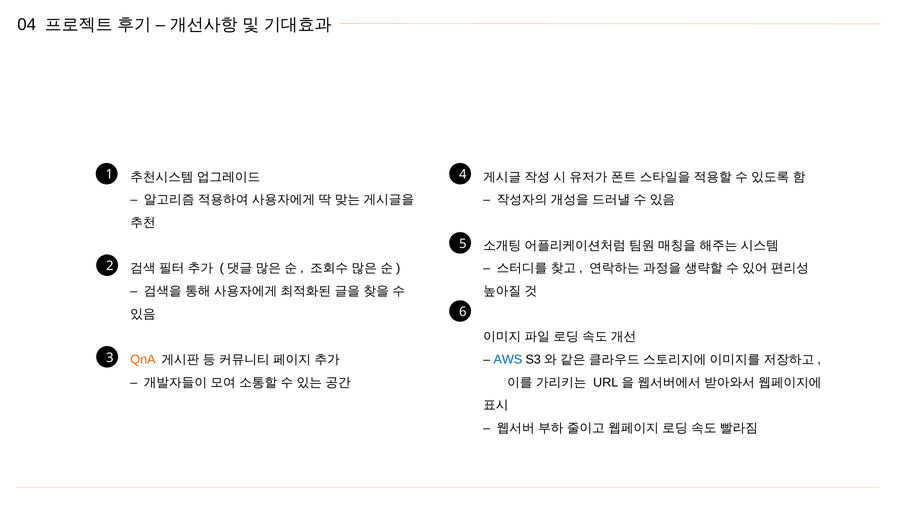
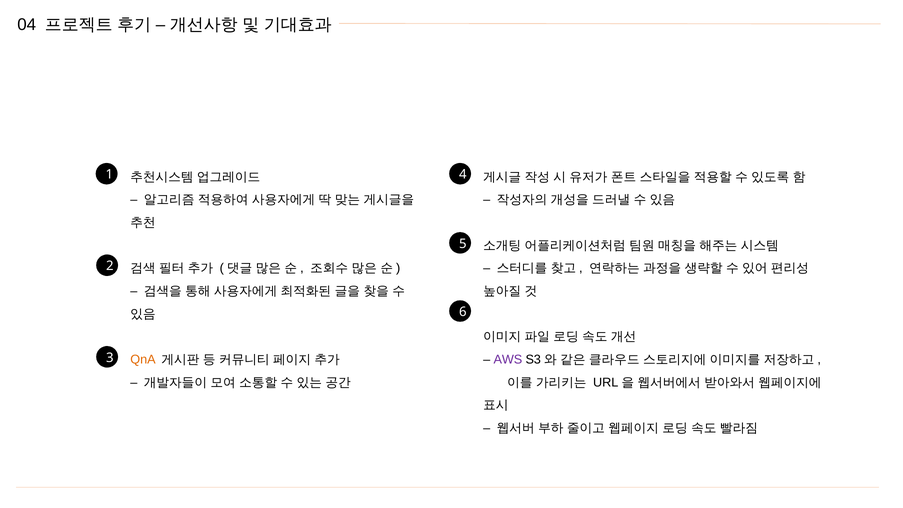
AWS colour: blue -> purple
